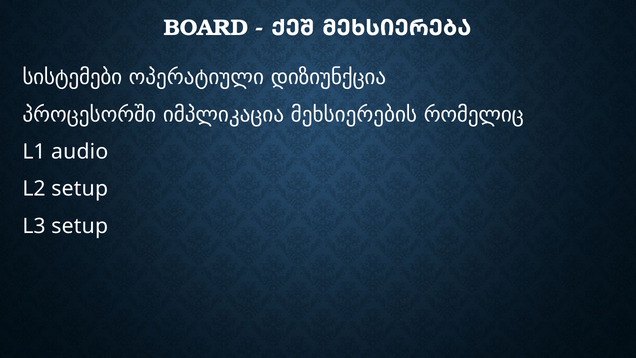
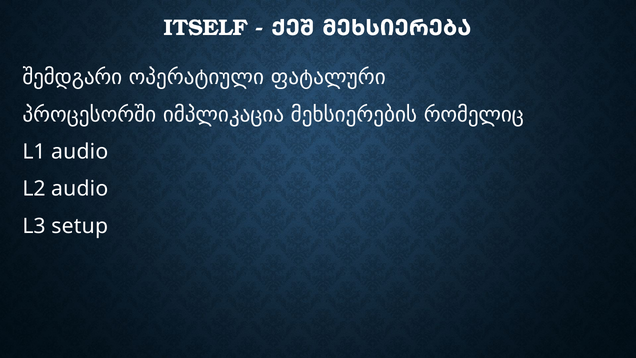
BOARD: BOARD -> ITSELF
სისტემები: სისტემები -> შემდგარი
დიზიუნქცია: დიზიუნქცია -> ფატალური
L2 setup: setup -> audio
